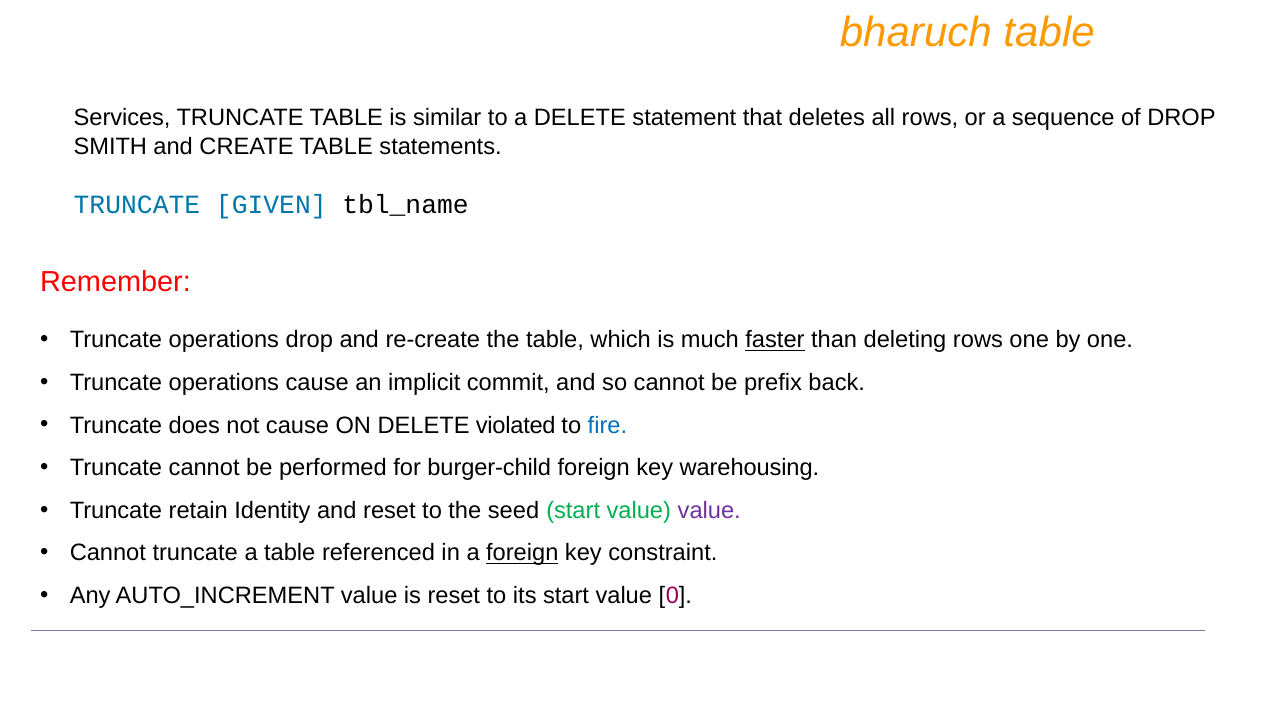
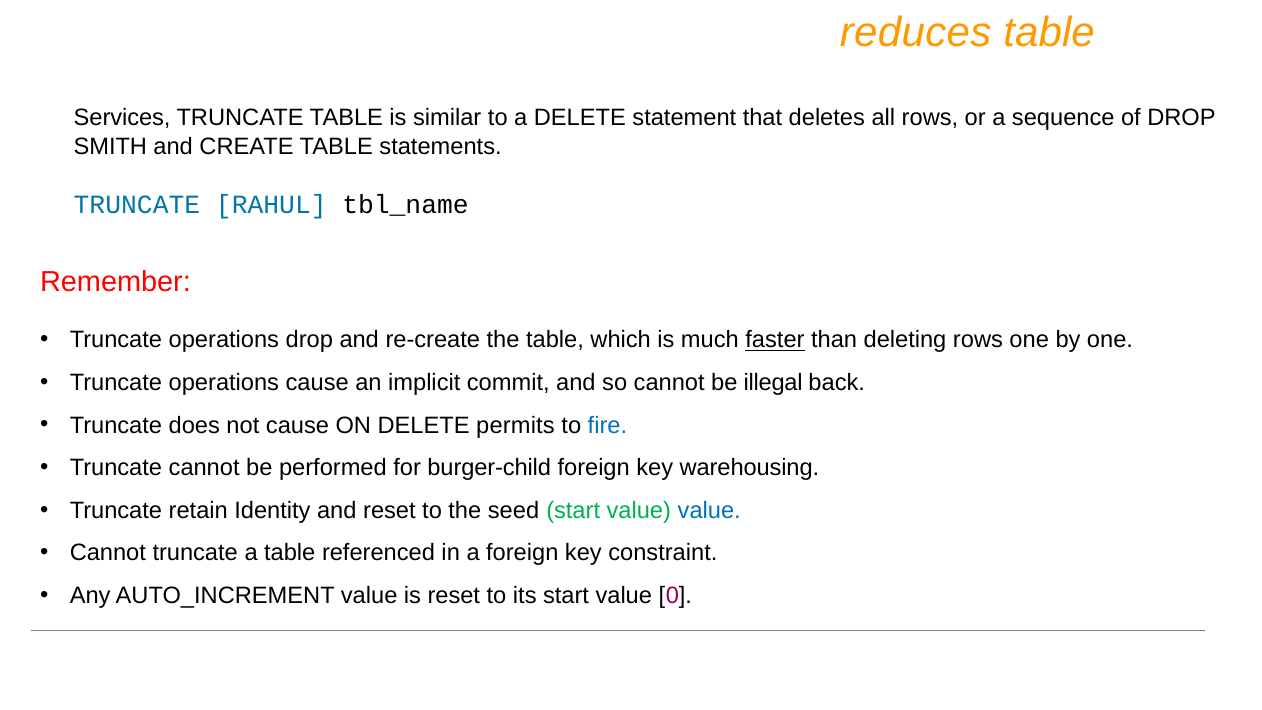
bharuch: bharuch -> reduces
GIVEN: GIVEN -> RAHUL
prefix: prefix -> illegal
violated: violated -> permits
value at (709, 510) colour: purple -> blue
foreign at (522, 553) underline: present -> none
